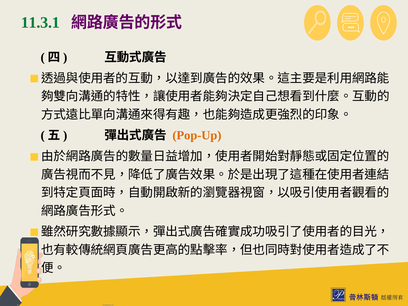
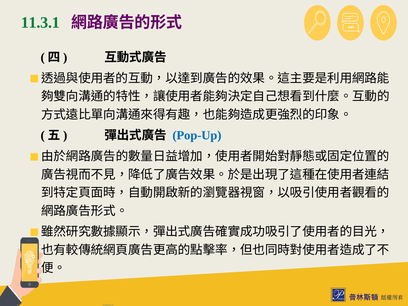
Pop-Up colour: orange -> blue
